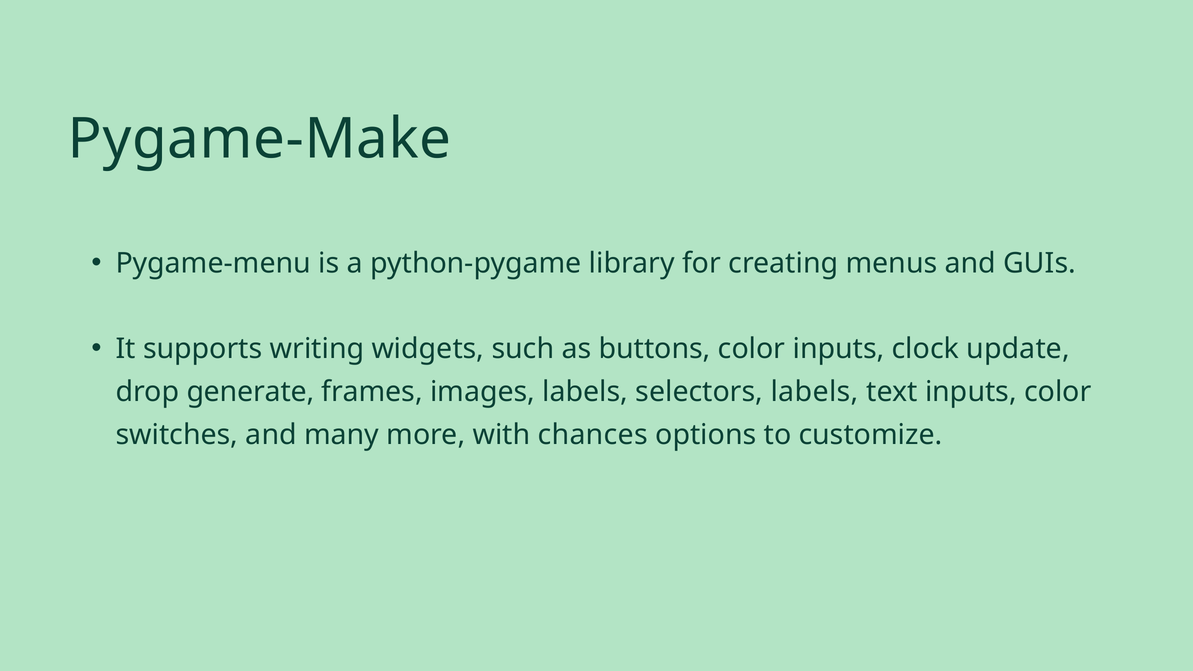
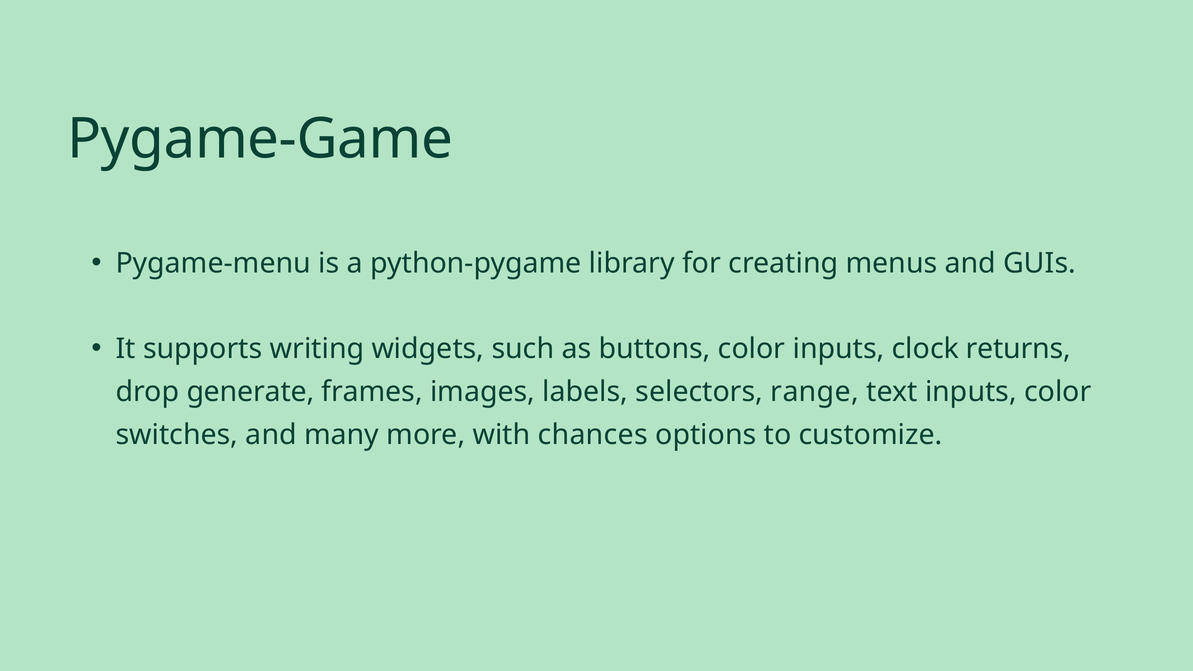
Pygame-Make: Pygame-Make -> Pygame-Game
update: update -> returns
selectors labels: labels -> range
